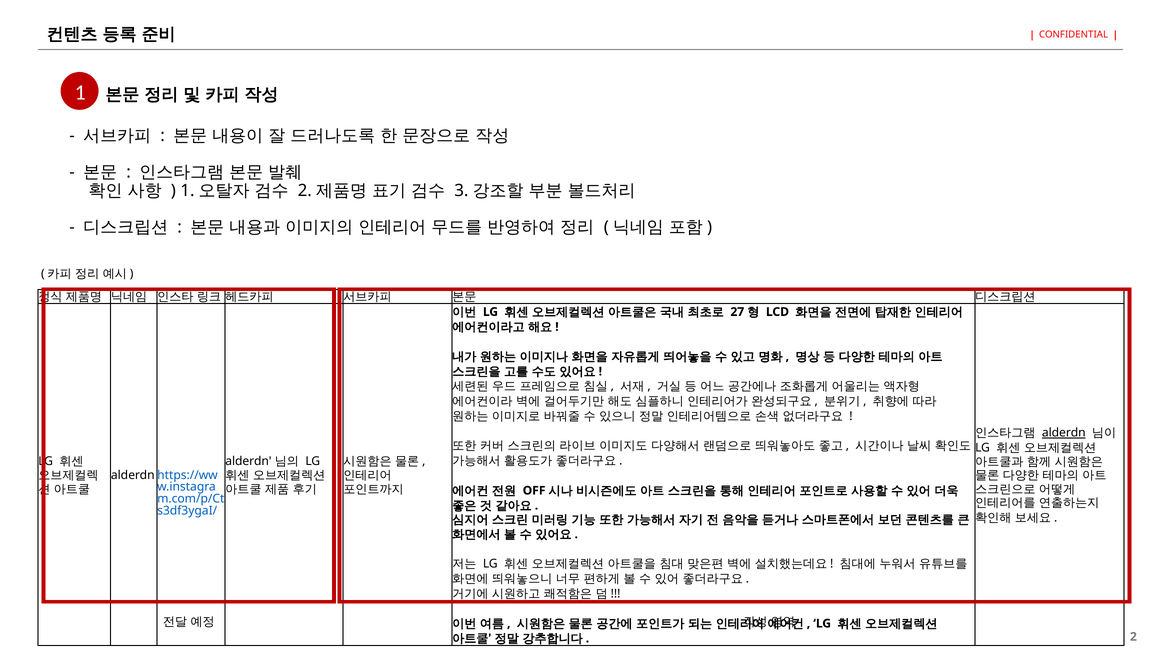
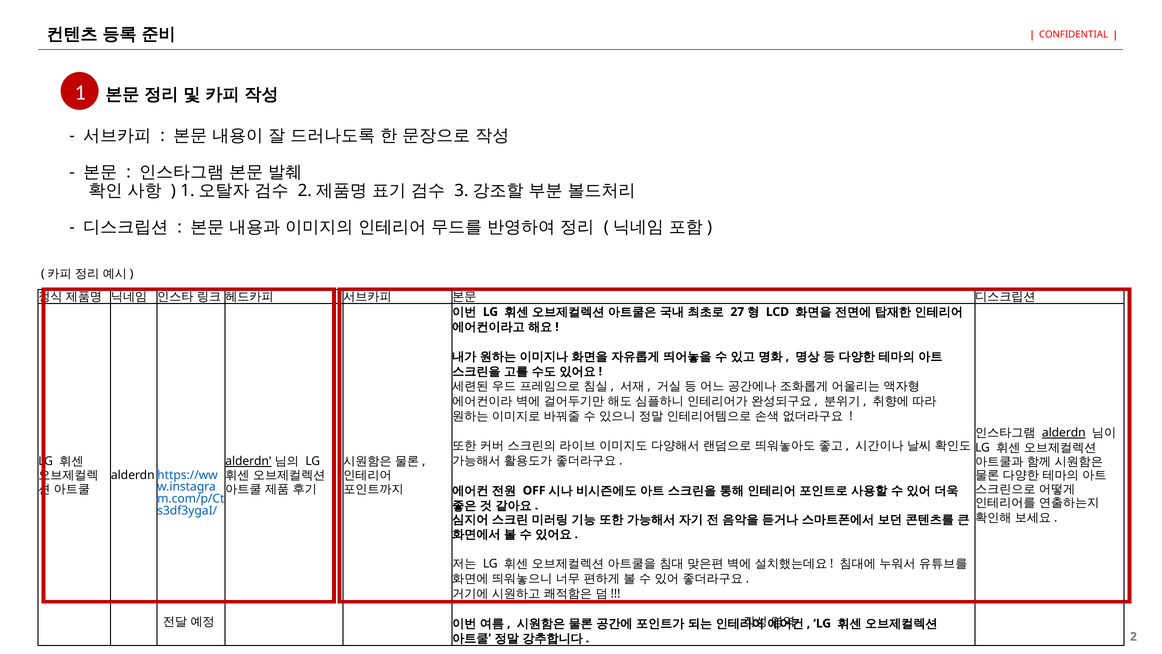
alderdn at (248, 461) underline: none -> present
